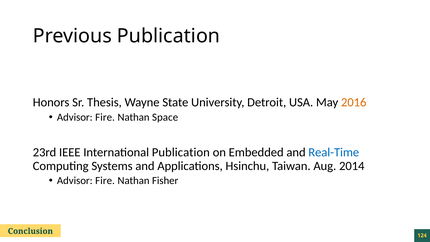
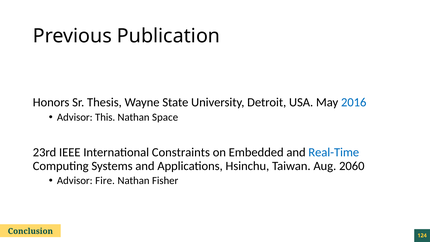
2016 colour: orange -> blue
Fire at (105, 117): Fire -> This
International Publication: Publication -> Constraints
2014: 2014 -> 2060
